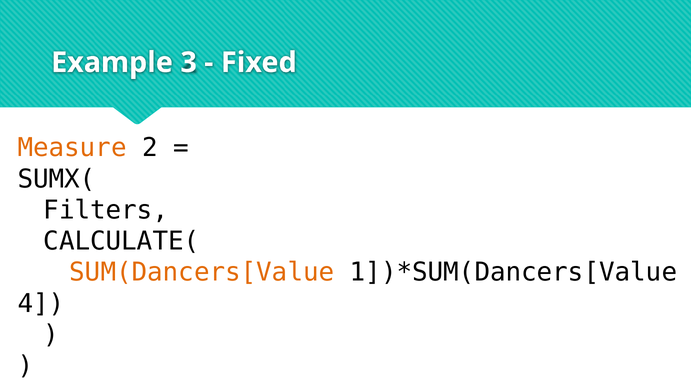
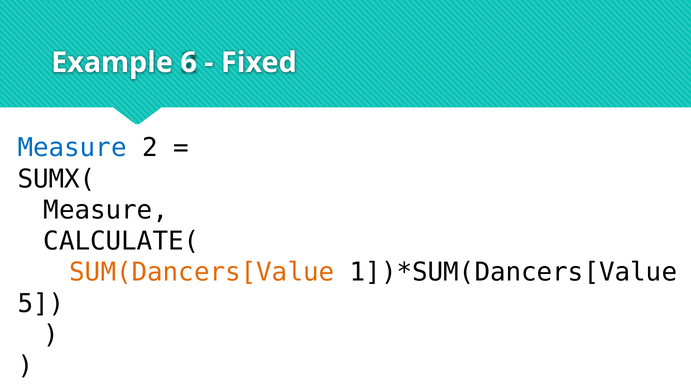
3: 3 -> 6
Measure at (72, 148) colour: orange -> blue
Filters at (106, 210): Filters -> Measure
4: 4 -> 5
